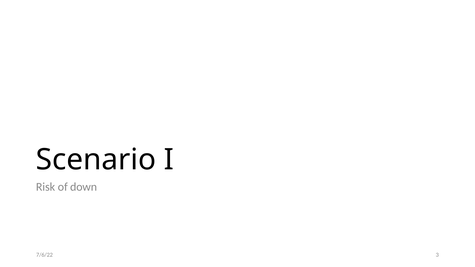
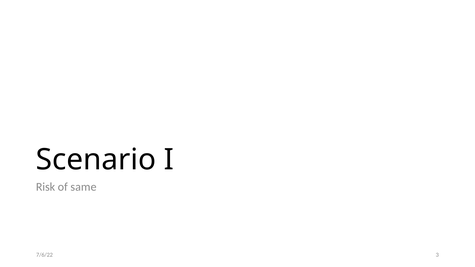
down: down -> same
